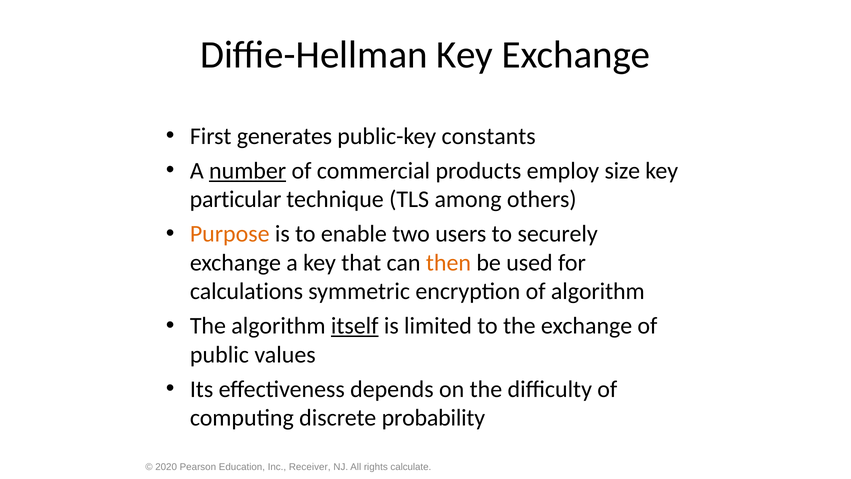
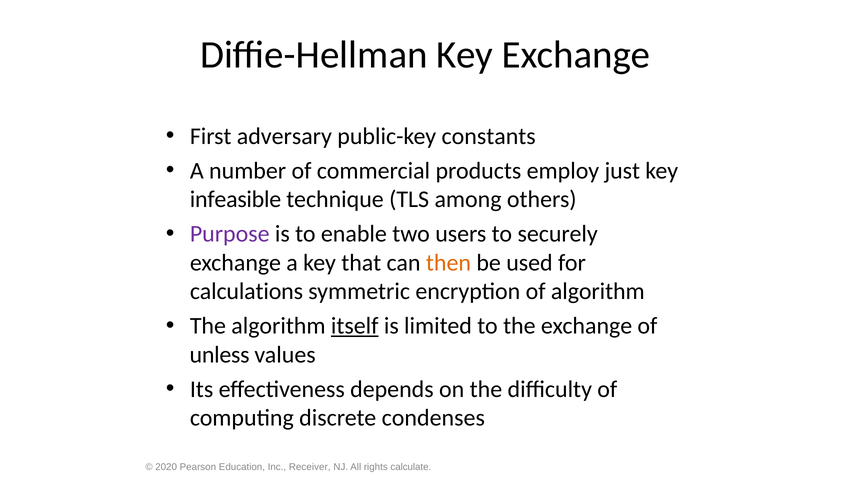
generates: generates -> adversary
number underline: present -> none
size: size -> just
particular: particular -> infeasible
Purpose colour: orange -> purple
public: public -> unless
probability: probability -> condenses
